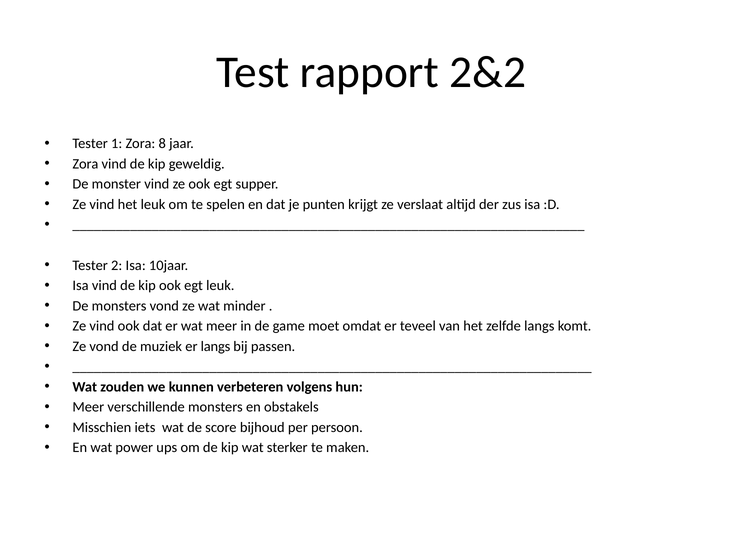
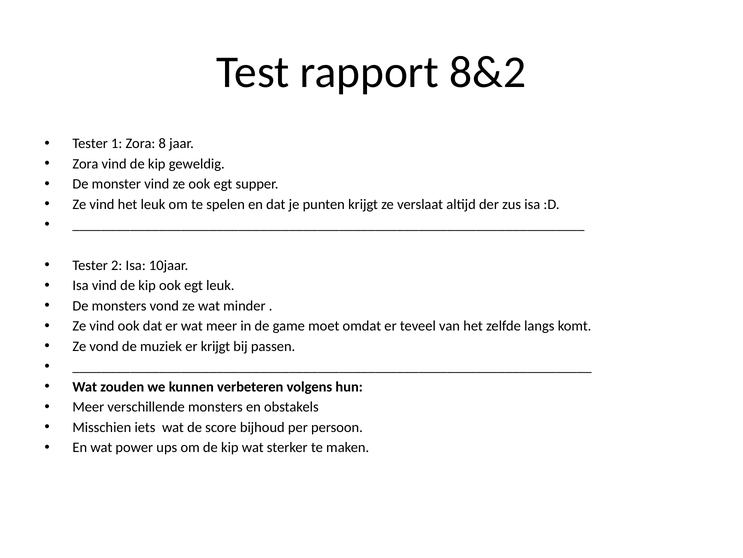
2&2: 2&2 -> 8&2
er langs: langs -> krijgt
